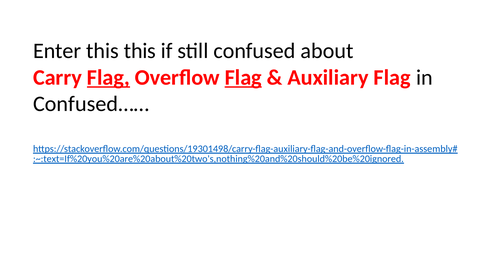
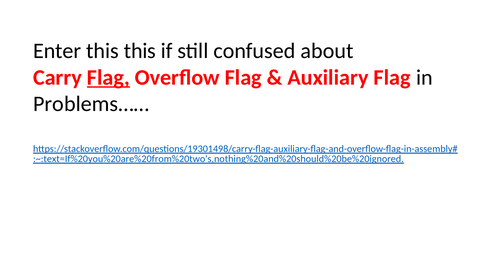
Flag at (243, 78) underline: present -> none
Confused……: Confused…… -> Problems……
:~:text=If%20you%20are%20about%20two's,nothing%20and%20should%20be%20ignored: :~:text=If%20you%20are%20about%20two's,nothing%20and%20should%20be%20ignored -> :~:text=If%20you%20are%20from%20two's,nothing%20and%20should%20be%20ignored
